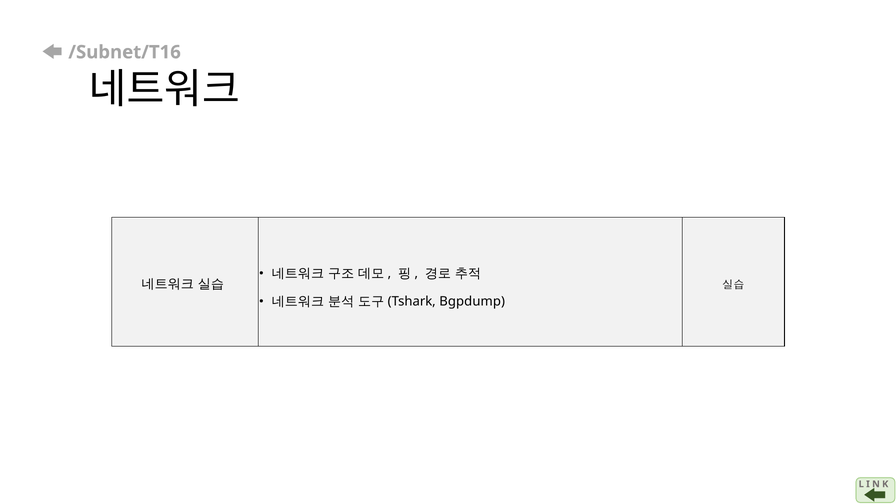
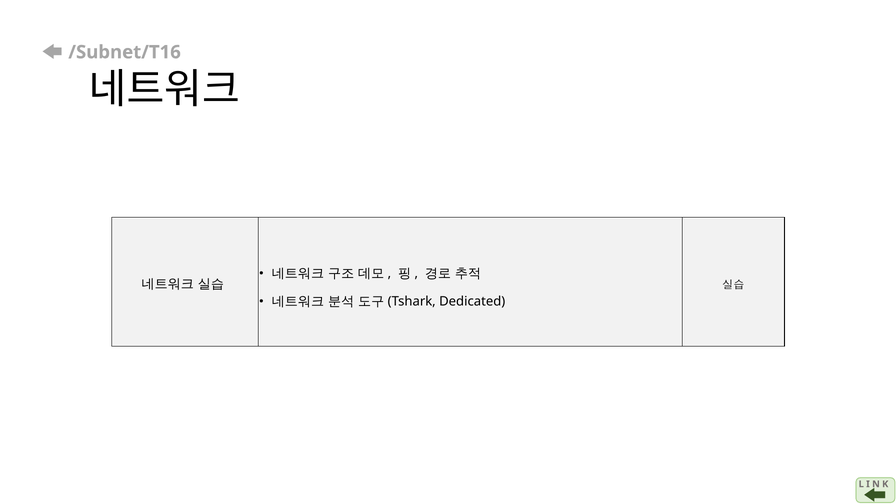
Bgpdump: Bgpdump -> Dedicated
